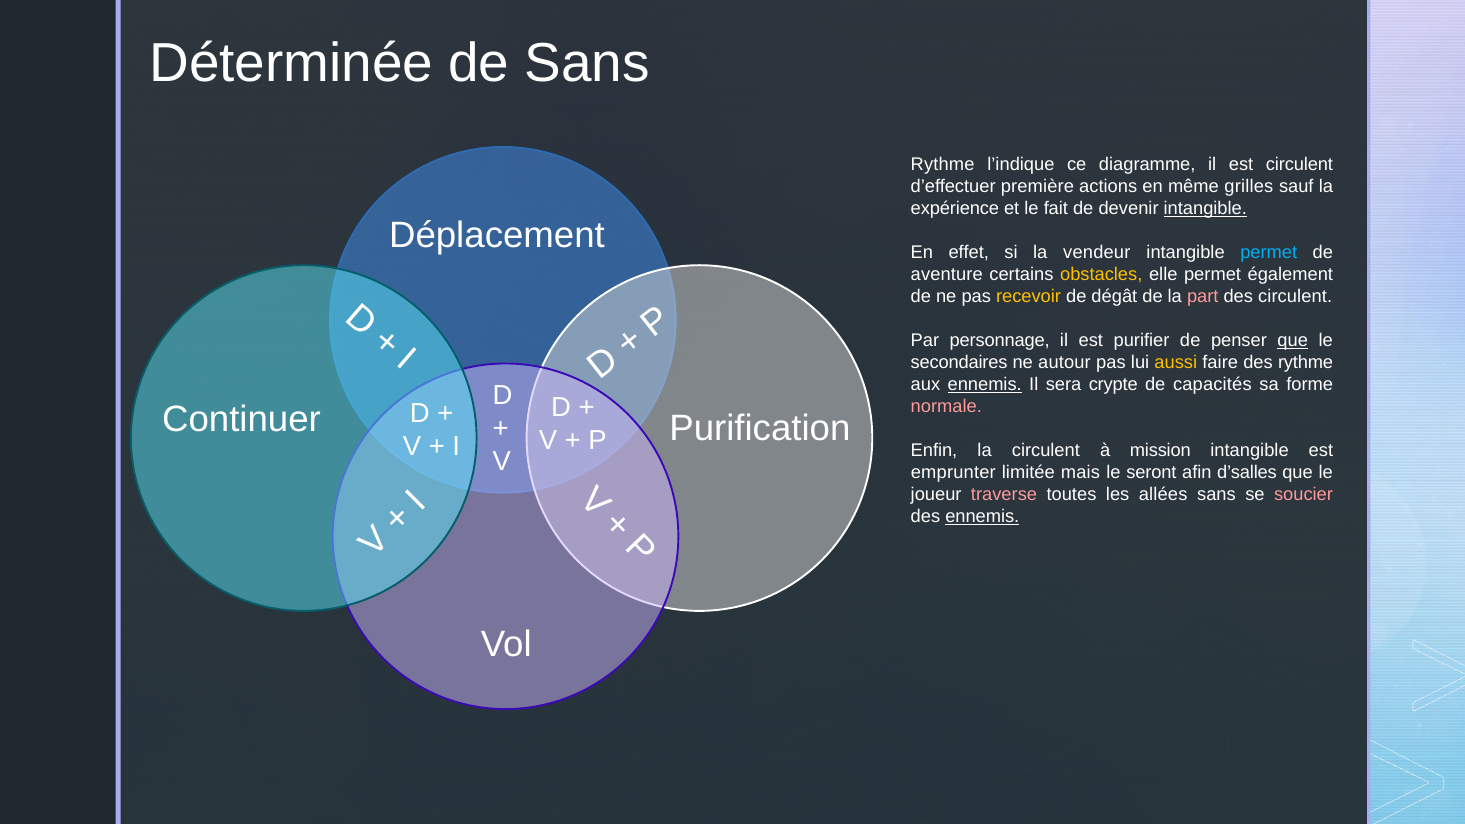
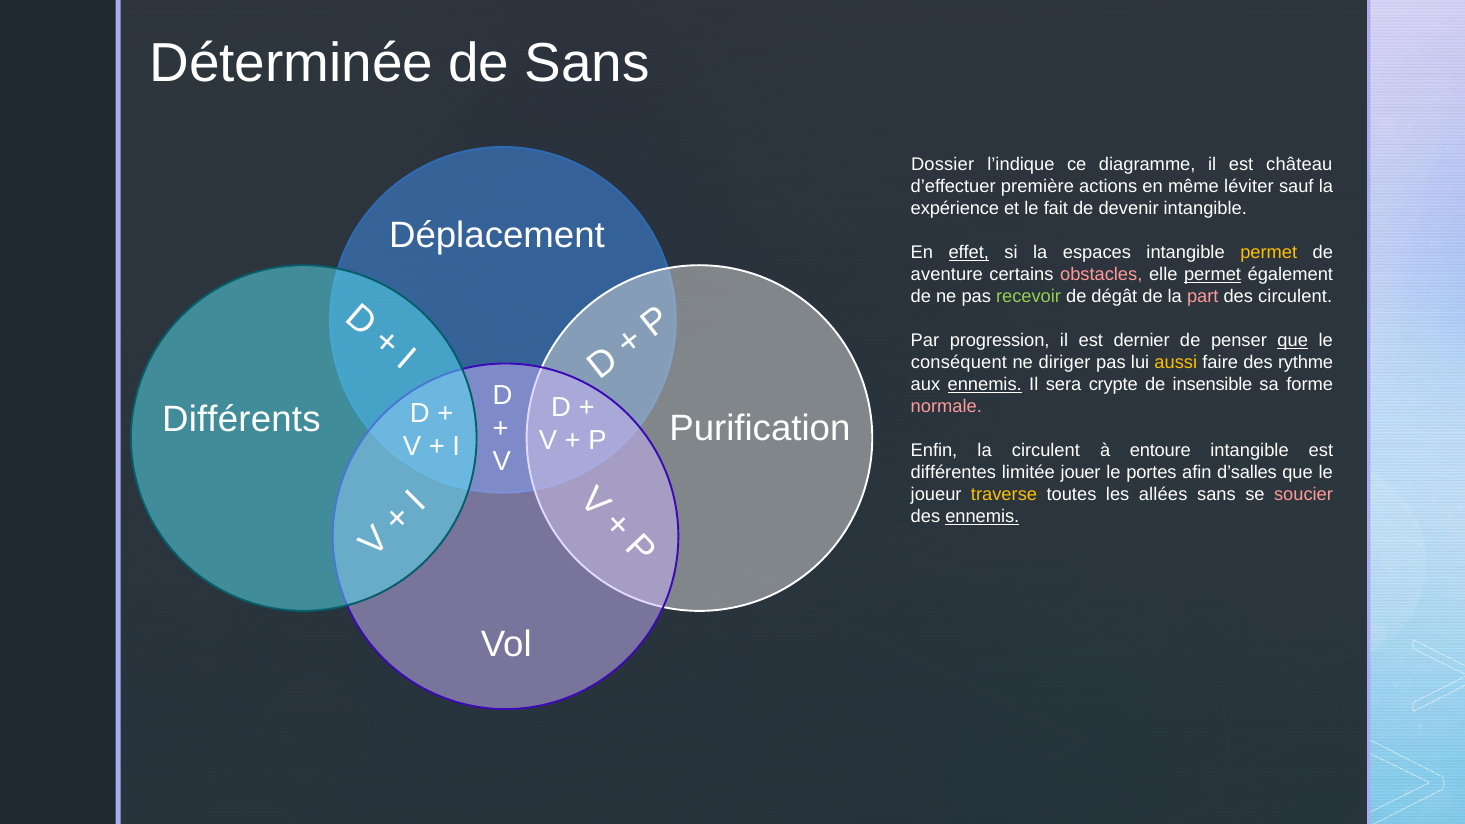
Rythme at (943, 165): Rythme -> Dossier
est circulent: circulent -> château
grilles: grilles -> léviter
intangible at (1205, 209) underline: present -> none
effet underline: none -> present
vendeur: vendeur -> espaces
permet at (1269, 253) colour: light blue -> yellow
obstacles colour: yellow -> pink
permet at (1213, 275) underline: none -> present
recevoir colour: yellow -> light green
personnage: personnage -> progression
purifier: purifier -> dernier
secondaires: secondaires -> conséquent
autour: autour -> diriger
capacités: capacités -> insensible
Continuer: Continuer -> Différents
mission: mission -> entoure
emprunter: emprunter -> différentes
mais: mais -> jouer
seront: seront -> portes
traverse colour: pink -> yellow
